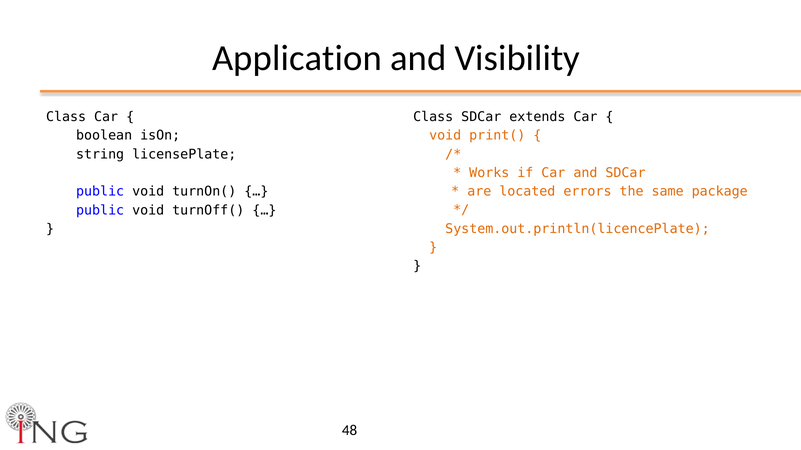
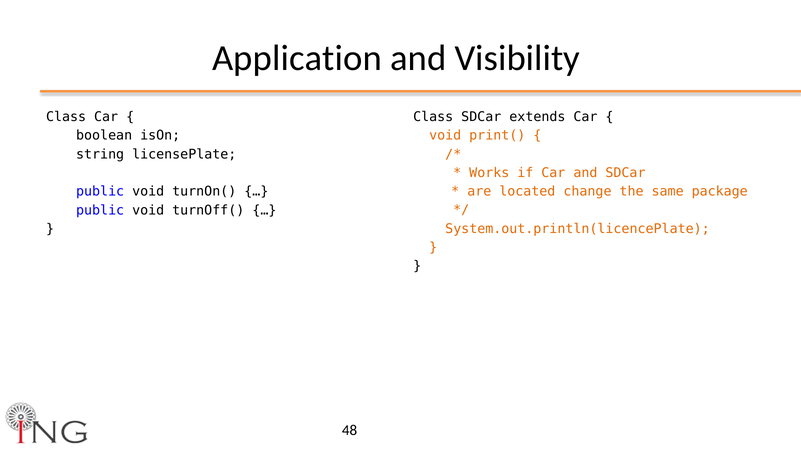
errors: errors -> change
